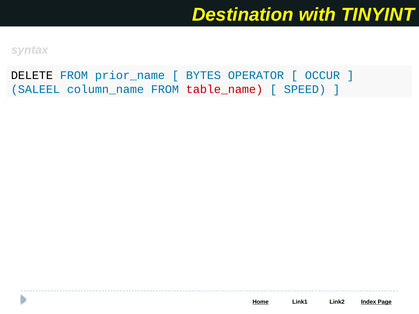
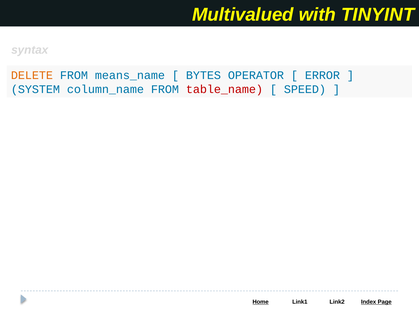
Destination: Destination -> Multivalued
DELETE colour: black -> orange
prior_name: prior_name -> means_name
OCCUR: OCCUR -> ERROR
SALEEL: SALEEL -> SYSTEM
